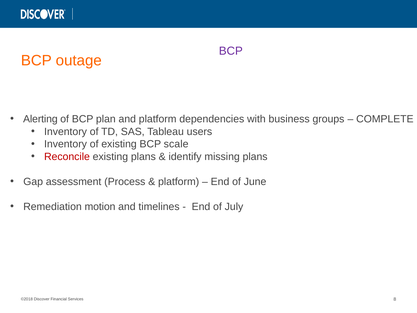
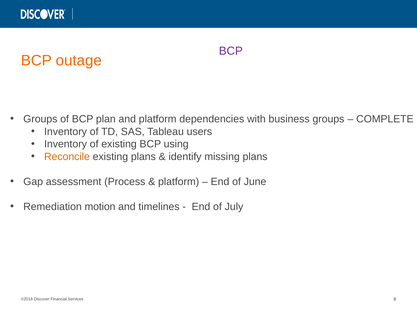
Alerting at (40, 119): Alerting -> Groups
scale: scale -> using
Reconcile colour: red -> orange
